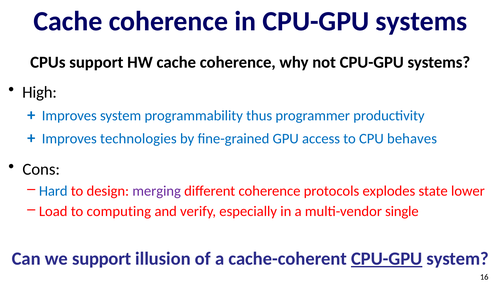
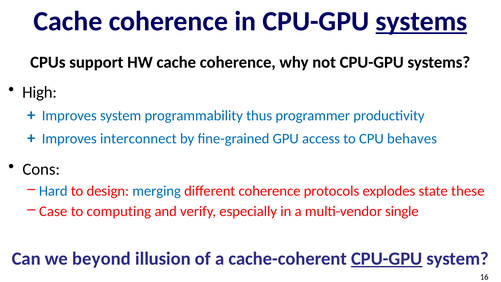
systems at (421, 21) underline: none -> present
technologies: technologies -> interconnect
merging colour: purple -> blue
lower: lower -> these
Load: Load -> Case
we support: support -> beyond
